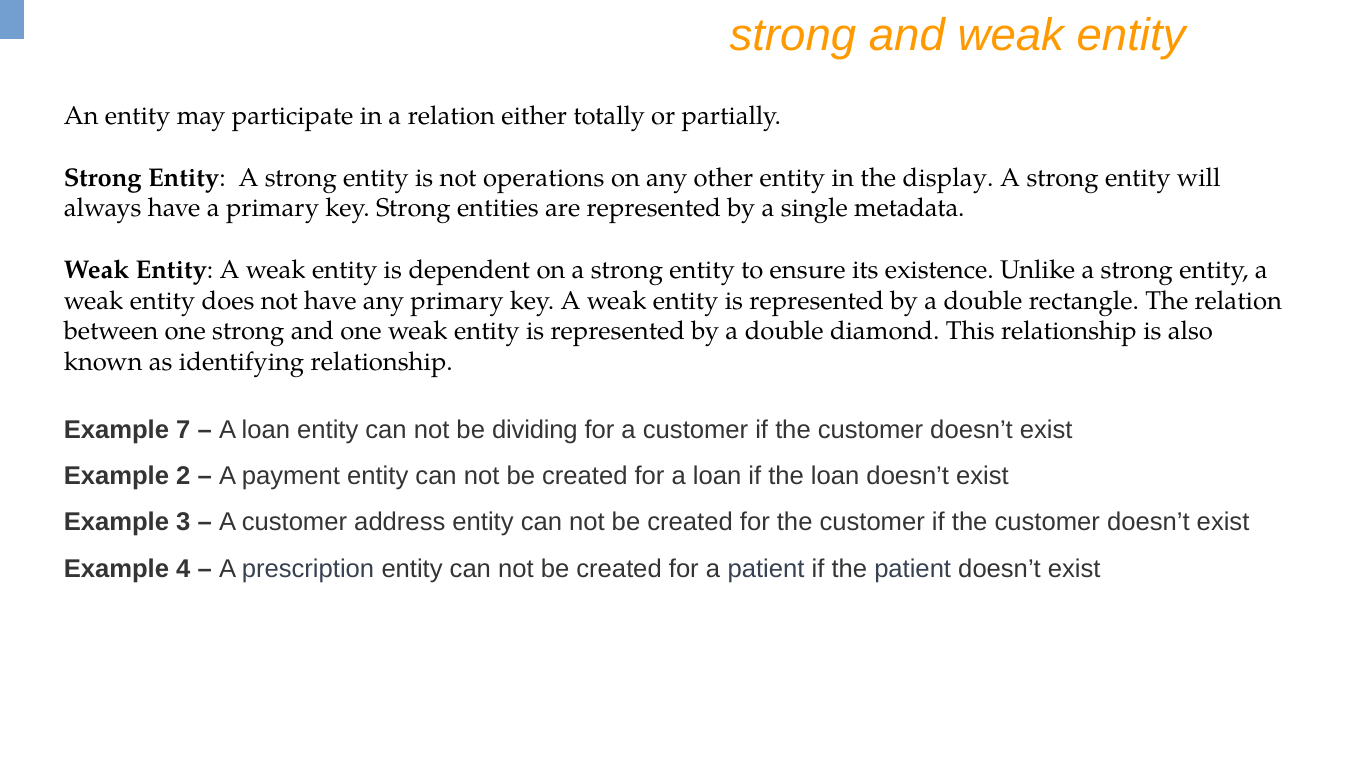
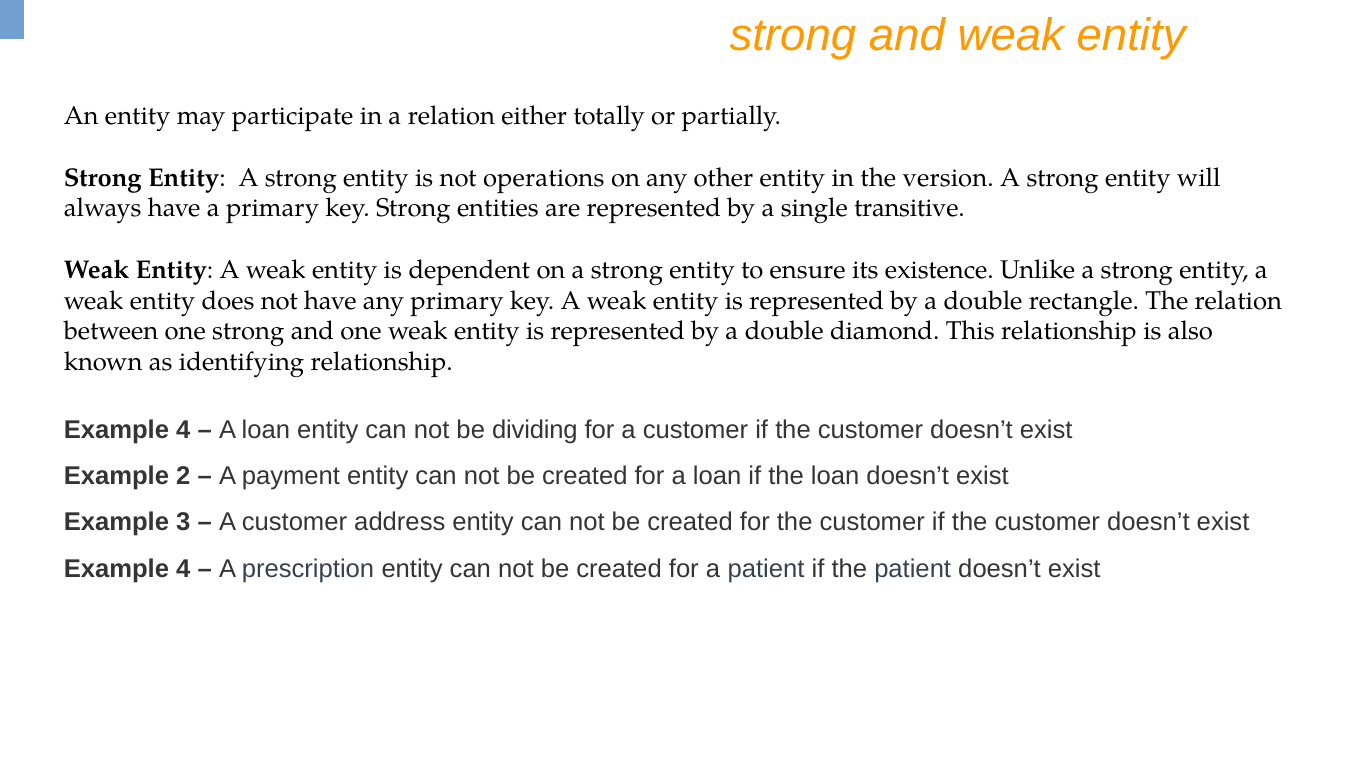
display: display -> version
metadata: metadata -> transitive
7 at (183, 430): 7 -> 4
